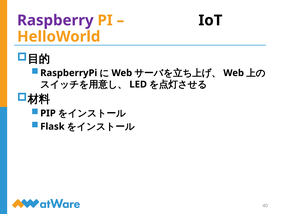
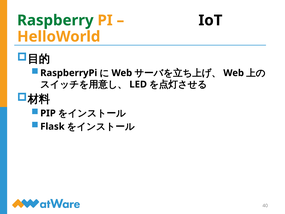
Raspberry colour: purple -> green
